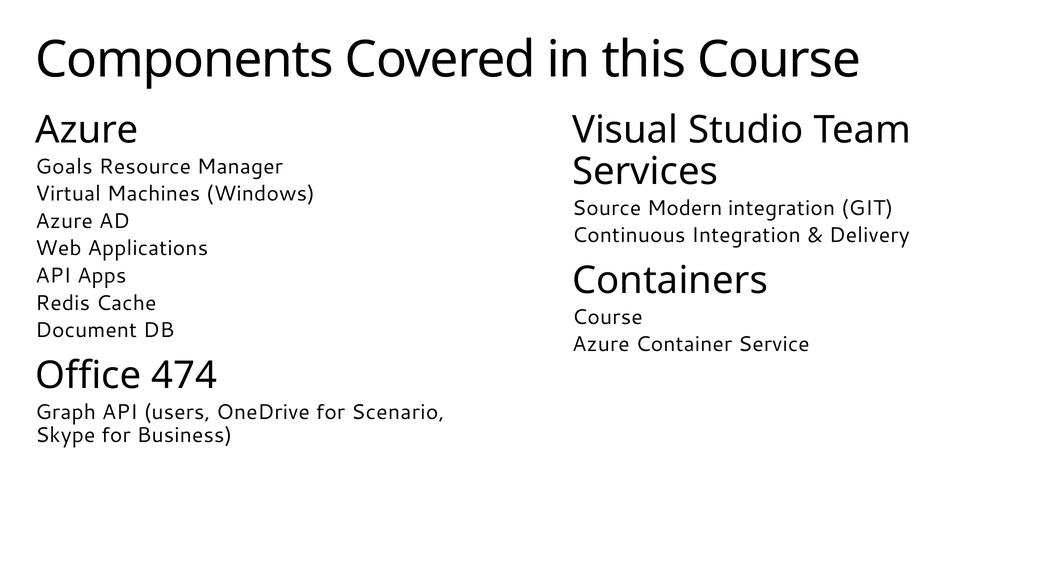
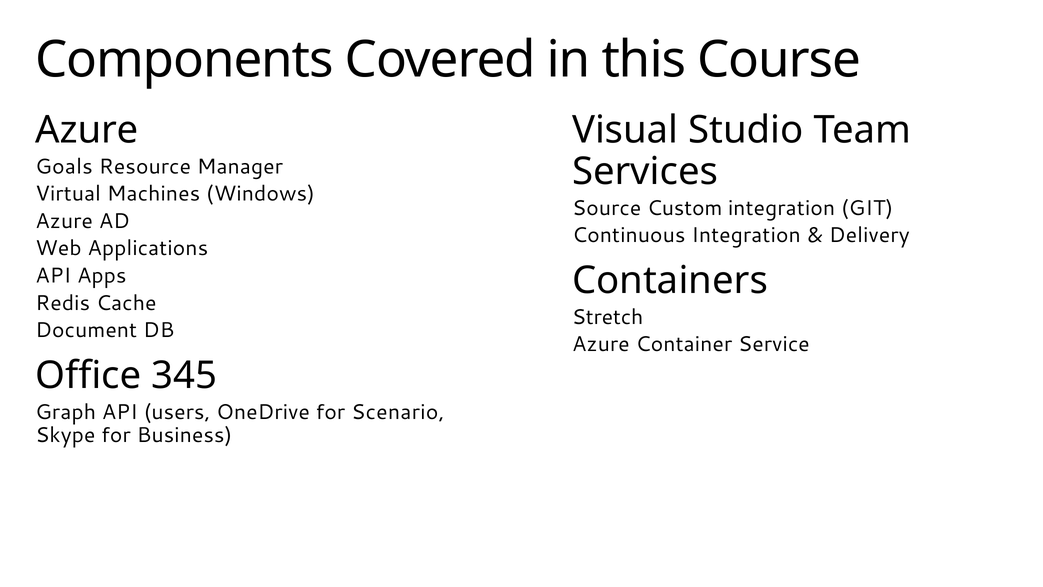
Modern: Modern -> Custom
Course at (607, 317): Course -> Stretch
474: 474 -> 345
